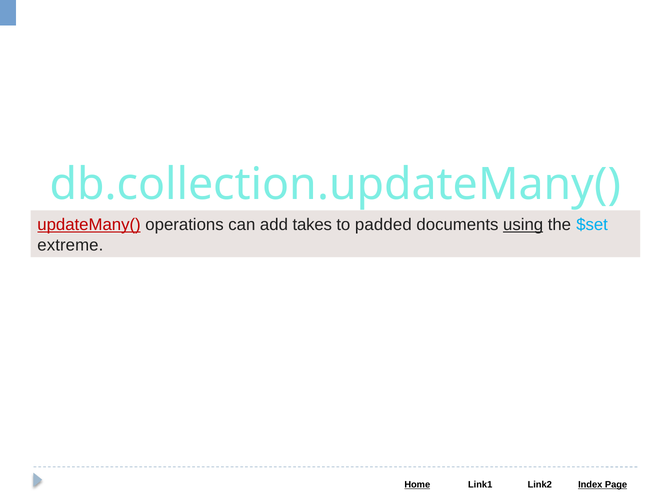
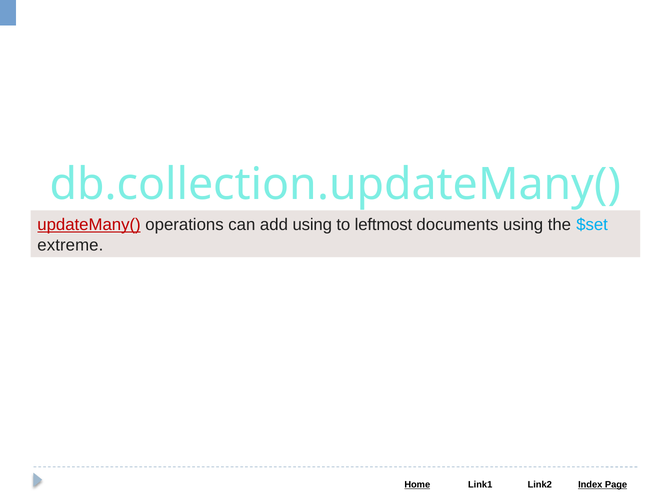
add takes: takes -> using
padded: padded -> leftmost
using at (523, 225) underline: present -> none
